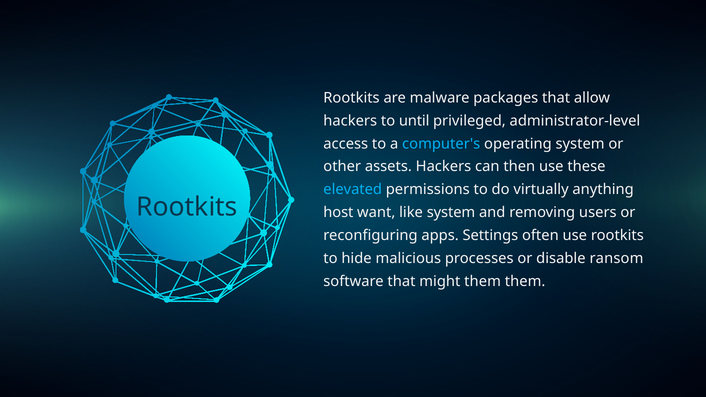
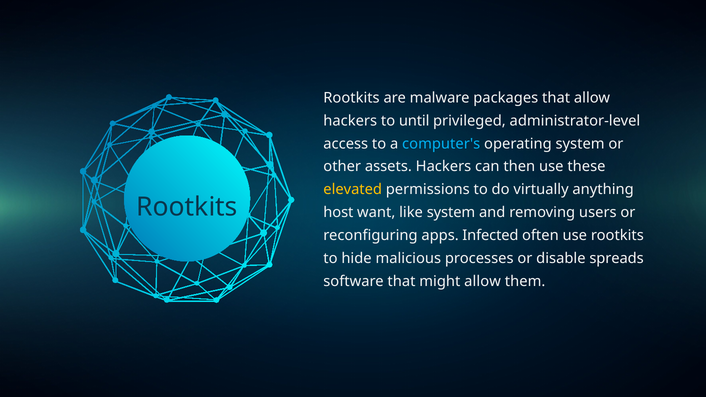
elevated colour: light blue -> yellow
Settings: Settings -> Infected
ransom: ransom -> spreads
might them: them -> allow
